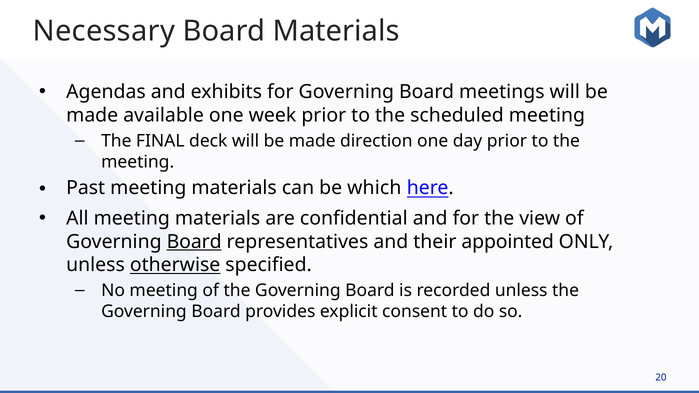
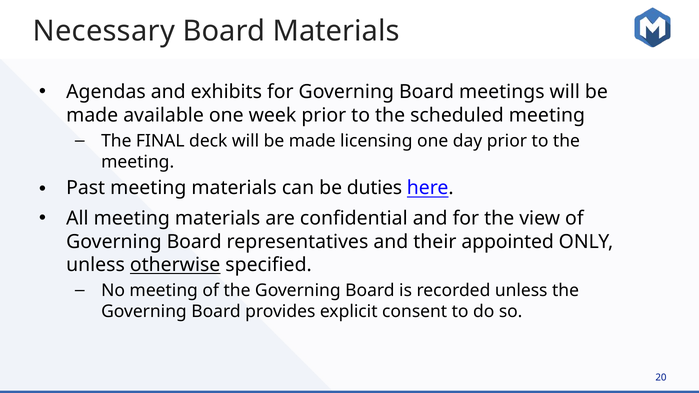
direction: direction -> licensing
which: which -> duties
Board at (194, 242) underline: present -> none
